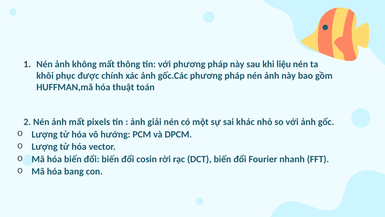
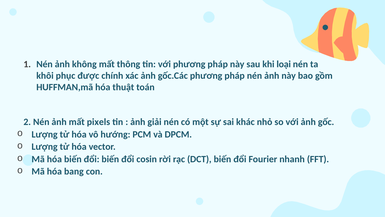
liệu: liệu -> loại
